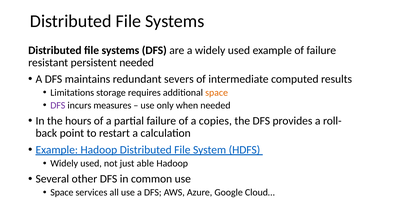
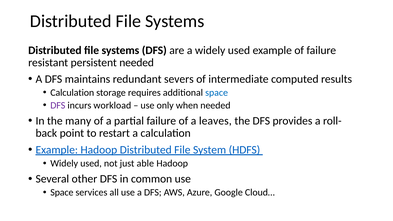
Limitations at (72, 93): Limitations -> Calculation
space at (217, 93) colour: orange -> blue
measures: measures -> workload
hours: hours -> many
copies: copies -> leaves
